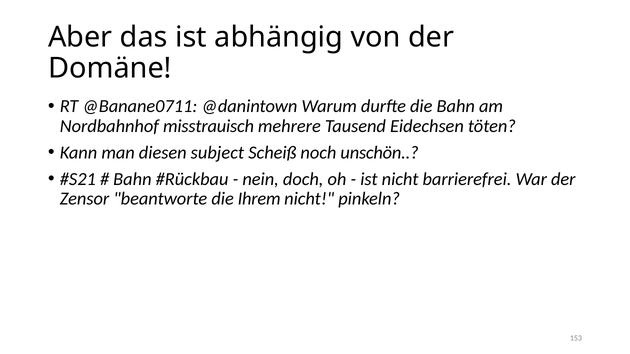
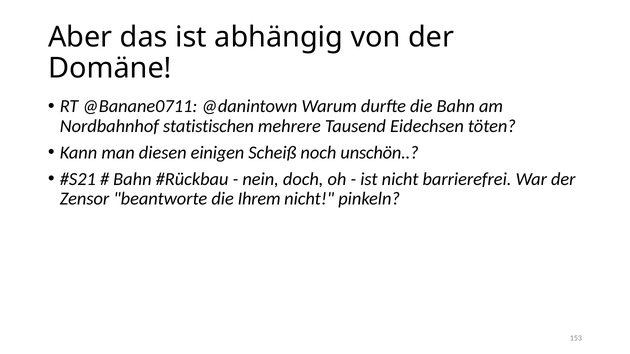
misstrauisch: misstrauisch -> statistischen
subject: subject -> einigen
